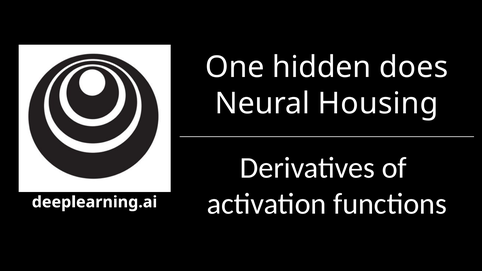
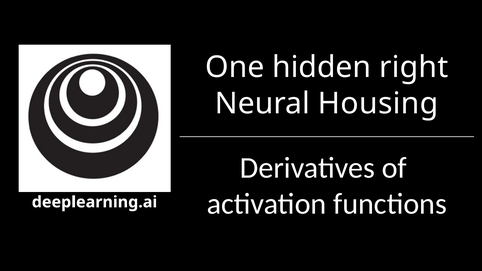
does: does -> right
